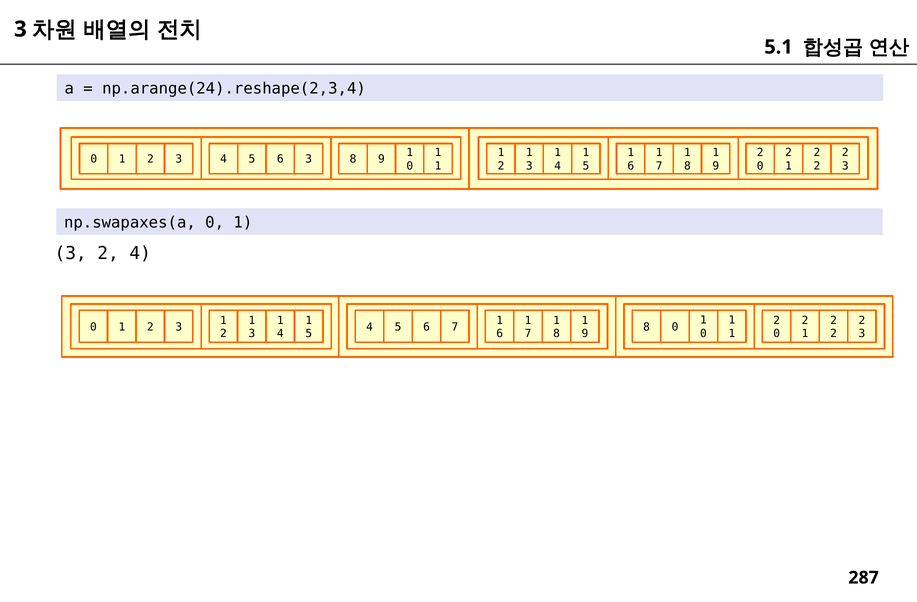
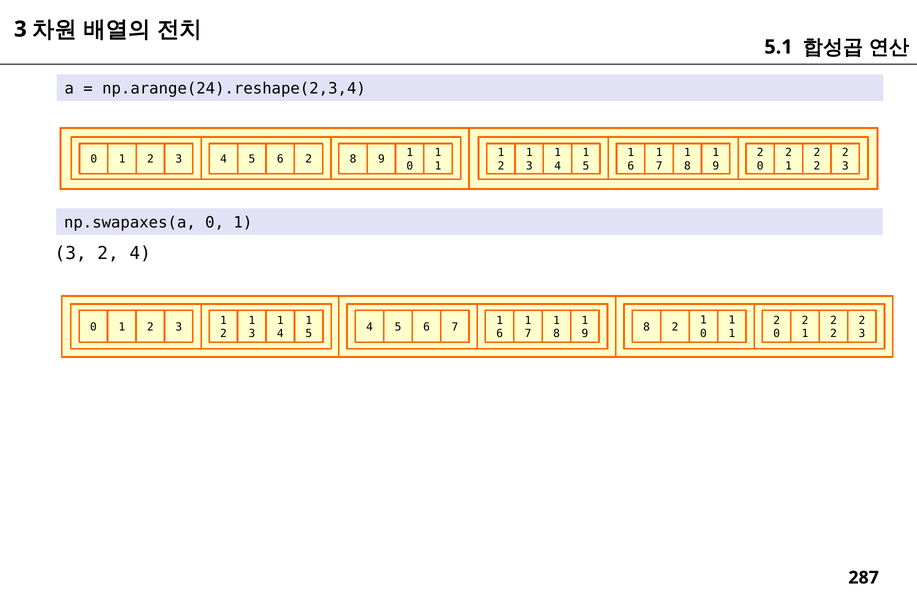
6 3: 3 -> 2
8 0: 0 -> 2
